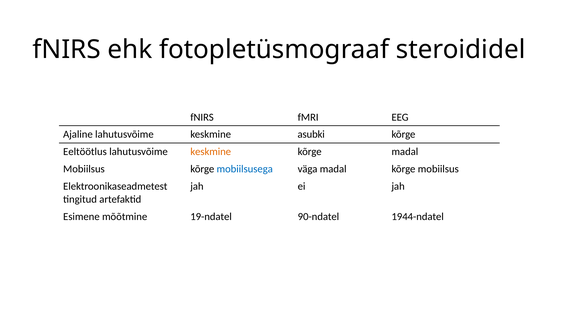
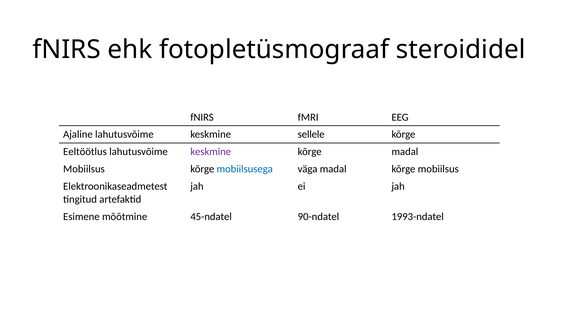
asubki: asubki -> sellele
keskmine at (211, 152) colour: orange -> purple
19-ndatel: 19-ndatel -> 45-ndatel
1944-ndatel: 1944-ndatel -> 1993-ndatel
